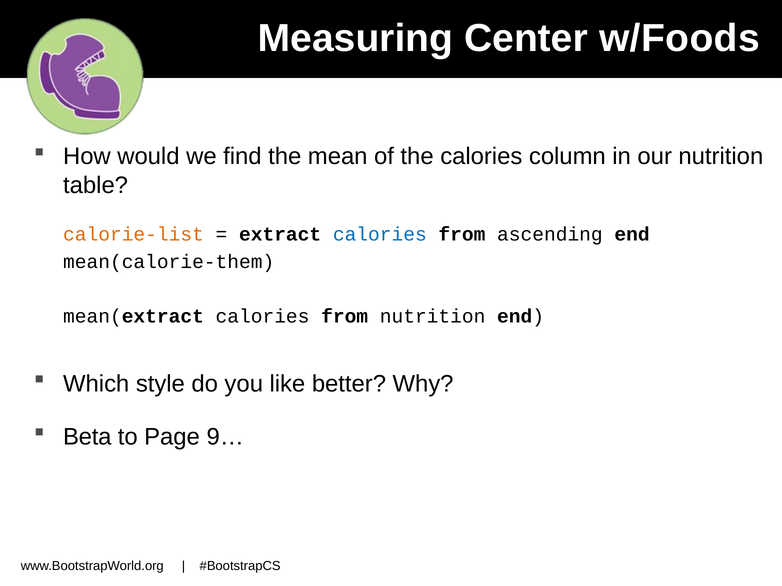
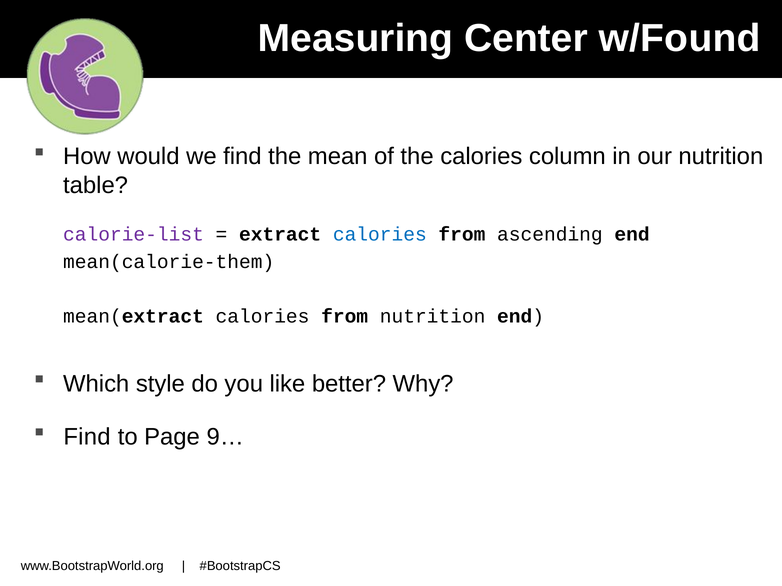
w/Foods: w/Foods -> w/Found
calorie-list colour: orange -> purple
Beta at (87, 437): Beta -> Find
